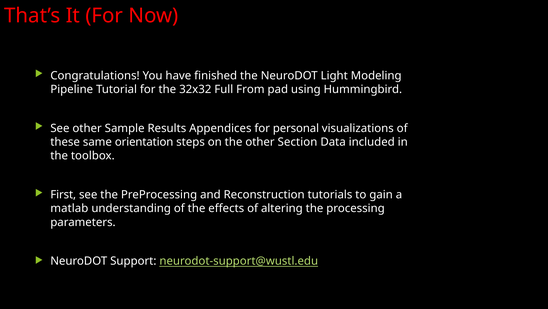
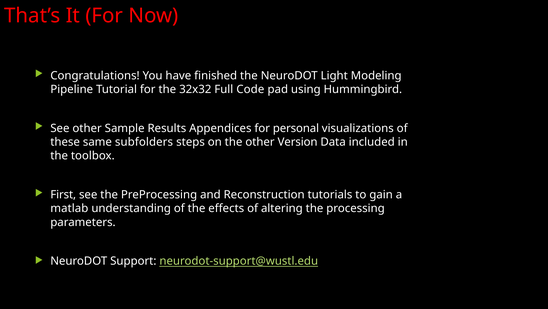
From: From -> Code
orientation: orientation -> subfolders
Section: Section -> Version
